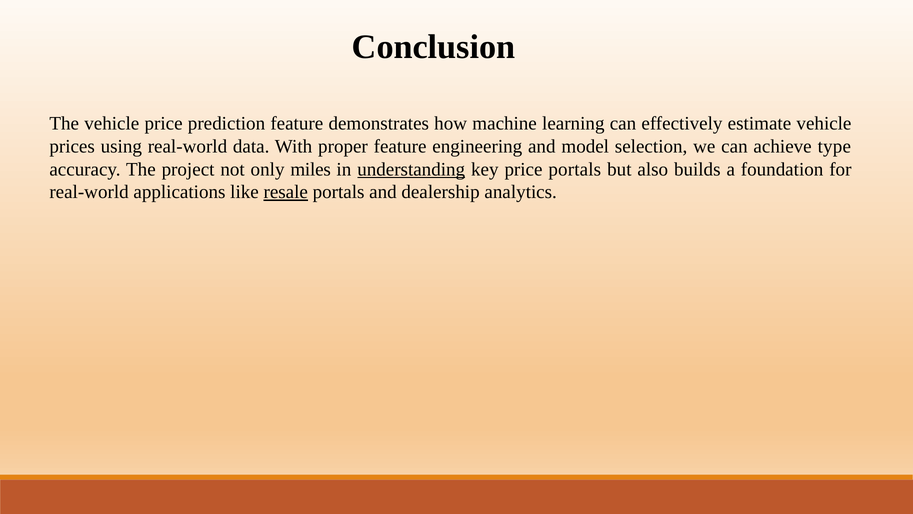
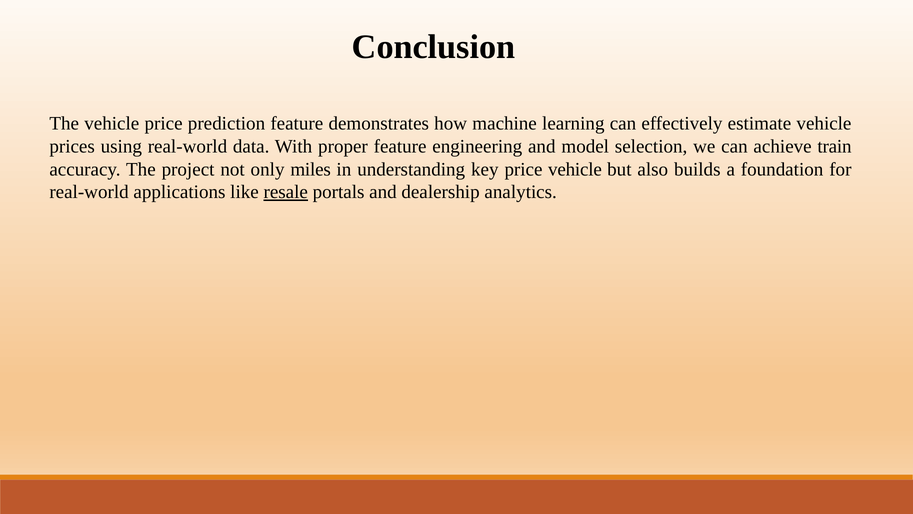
type: type -> train
understanding underline: present -> none
price portals: portals -> vehicle
